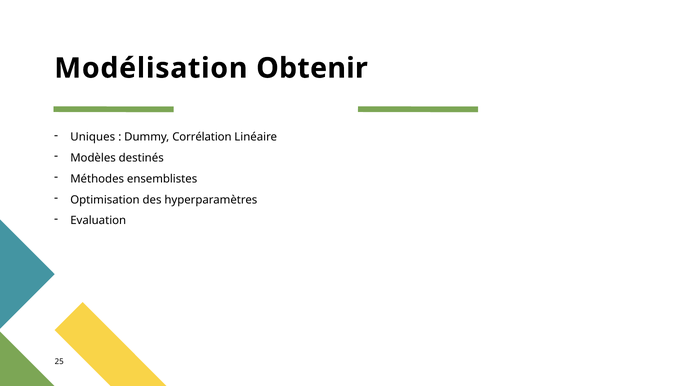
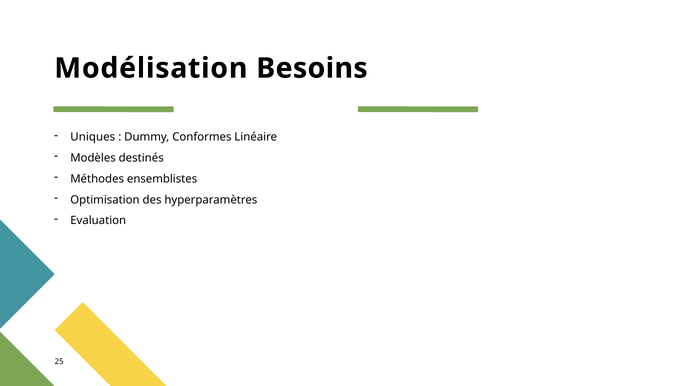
Obtenir: Obtenir -> Besoins
Corrélation: Corrélation -> Conformes
